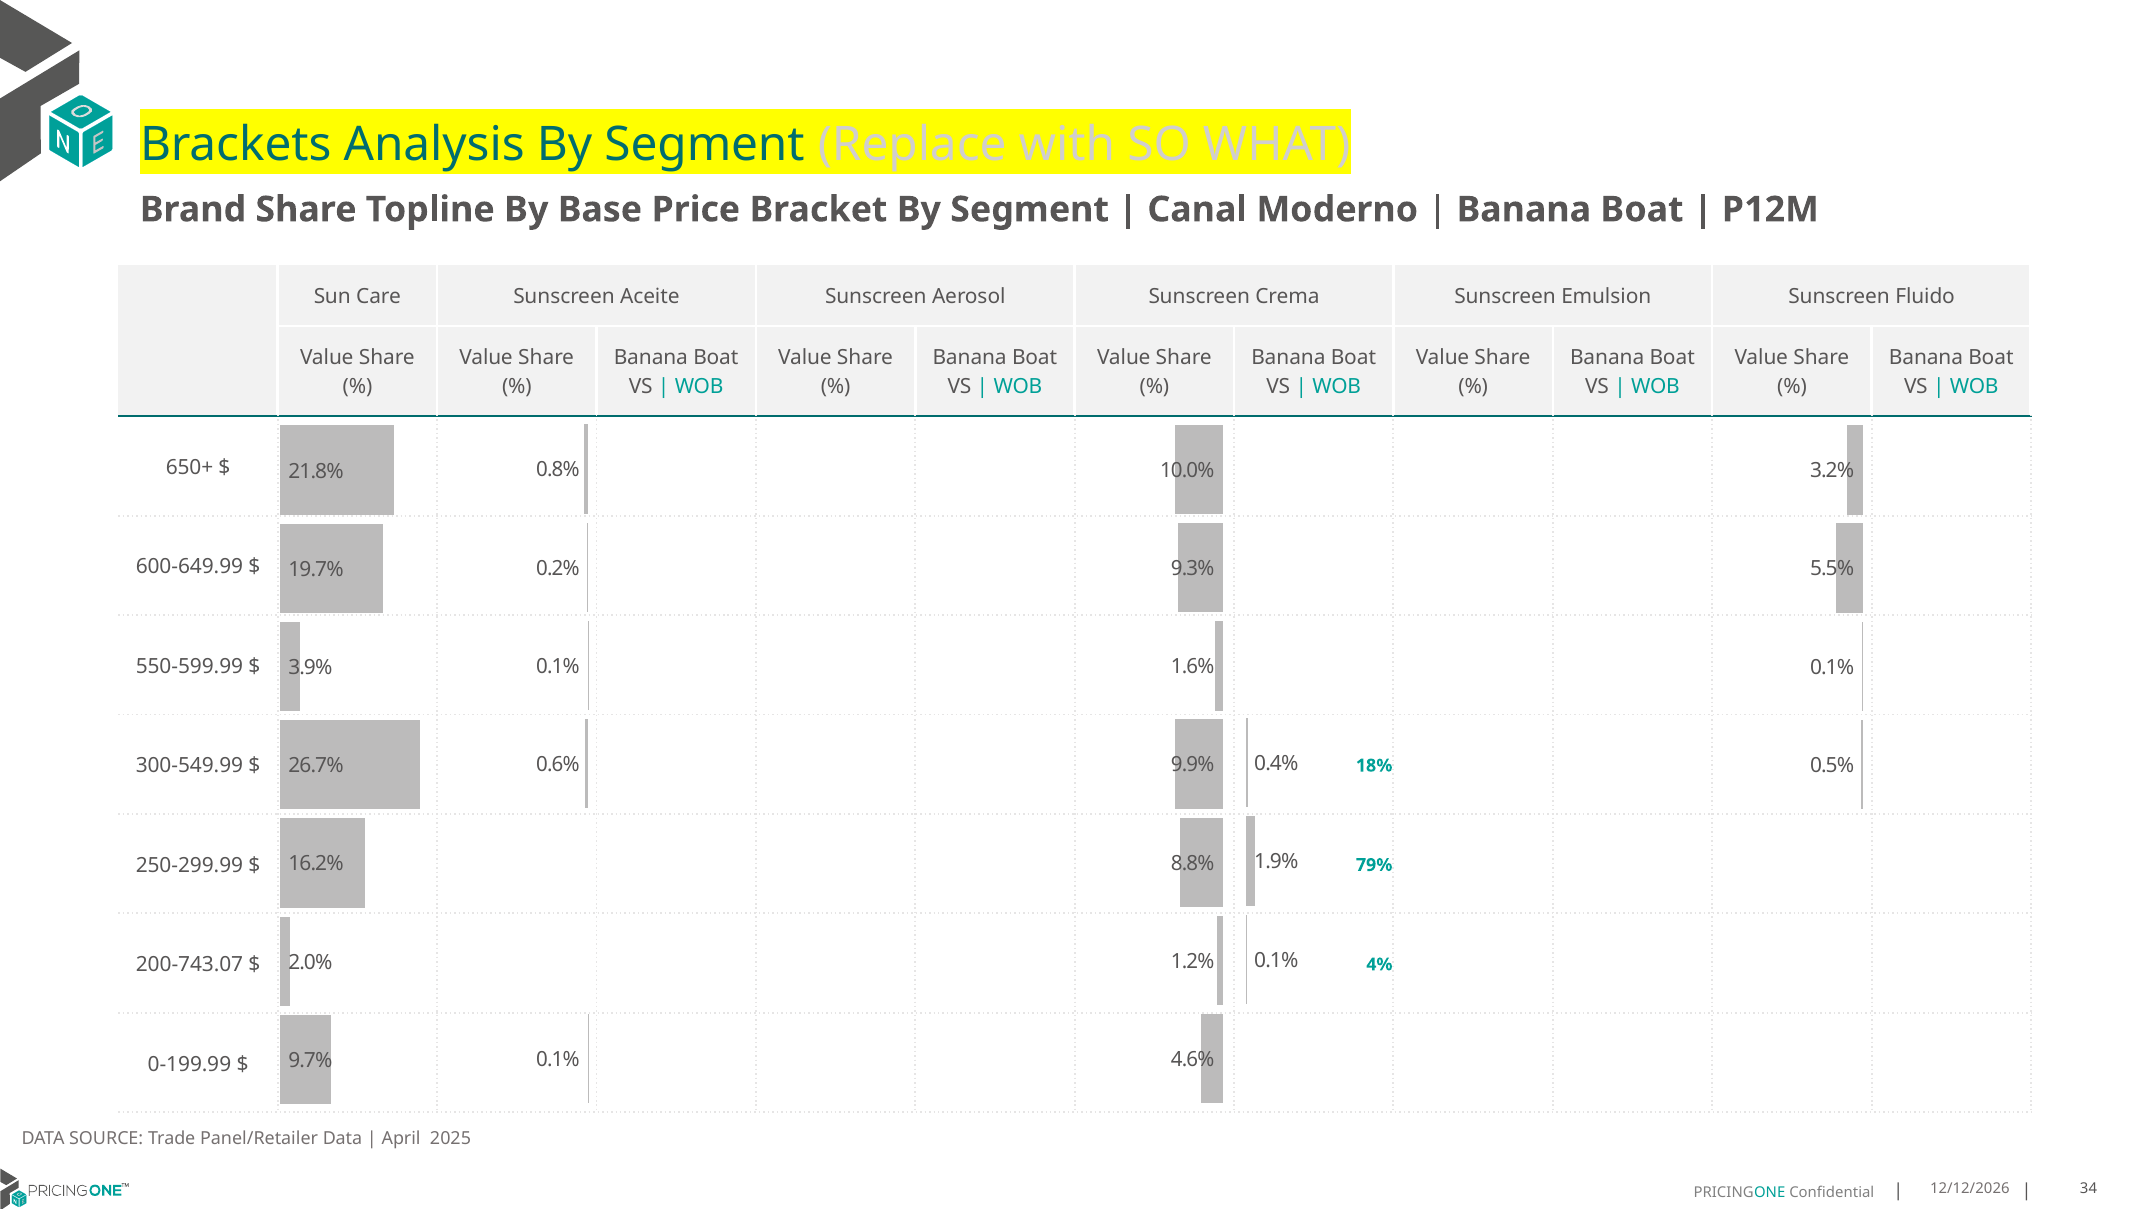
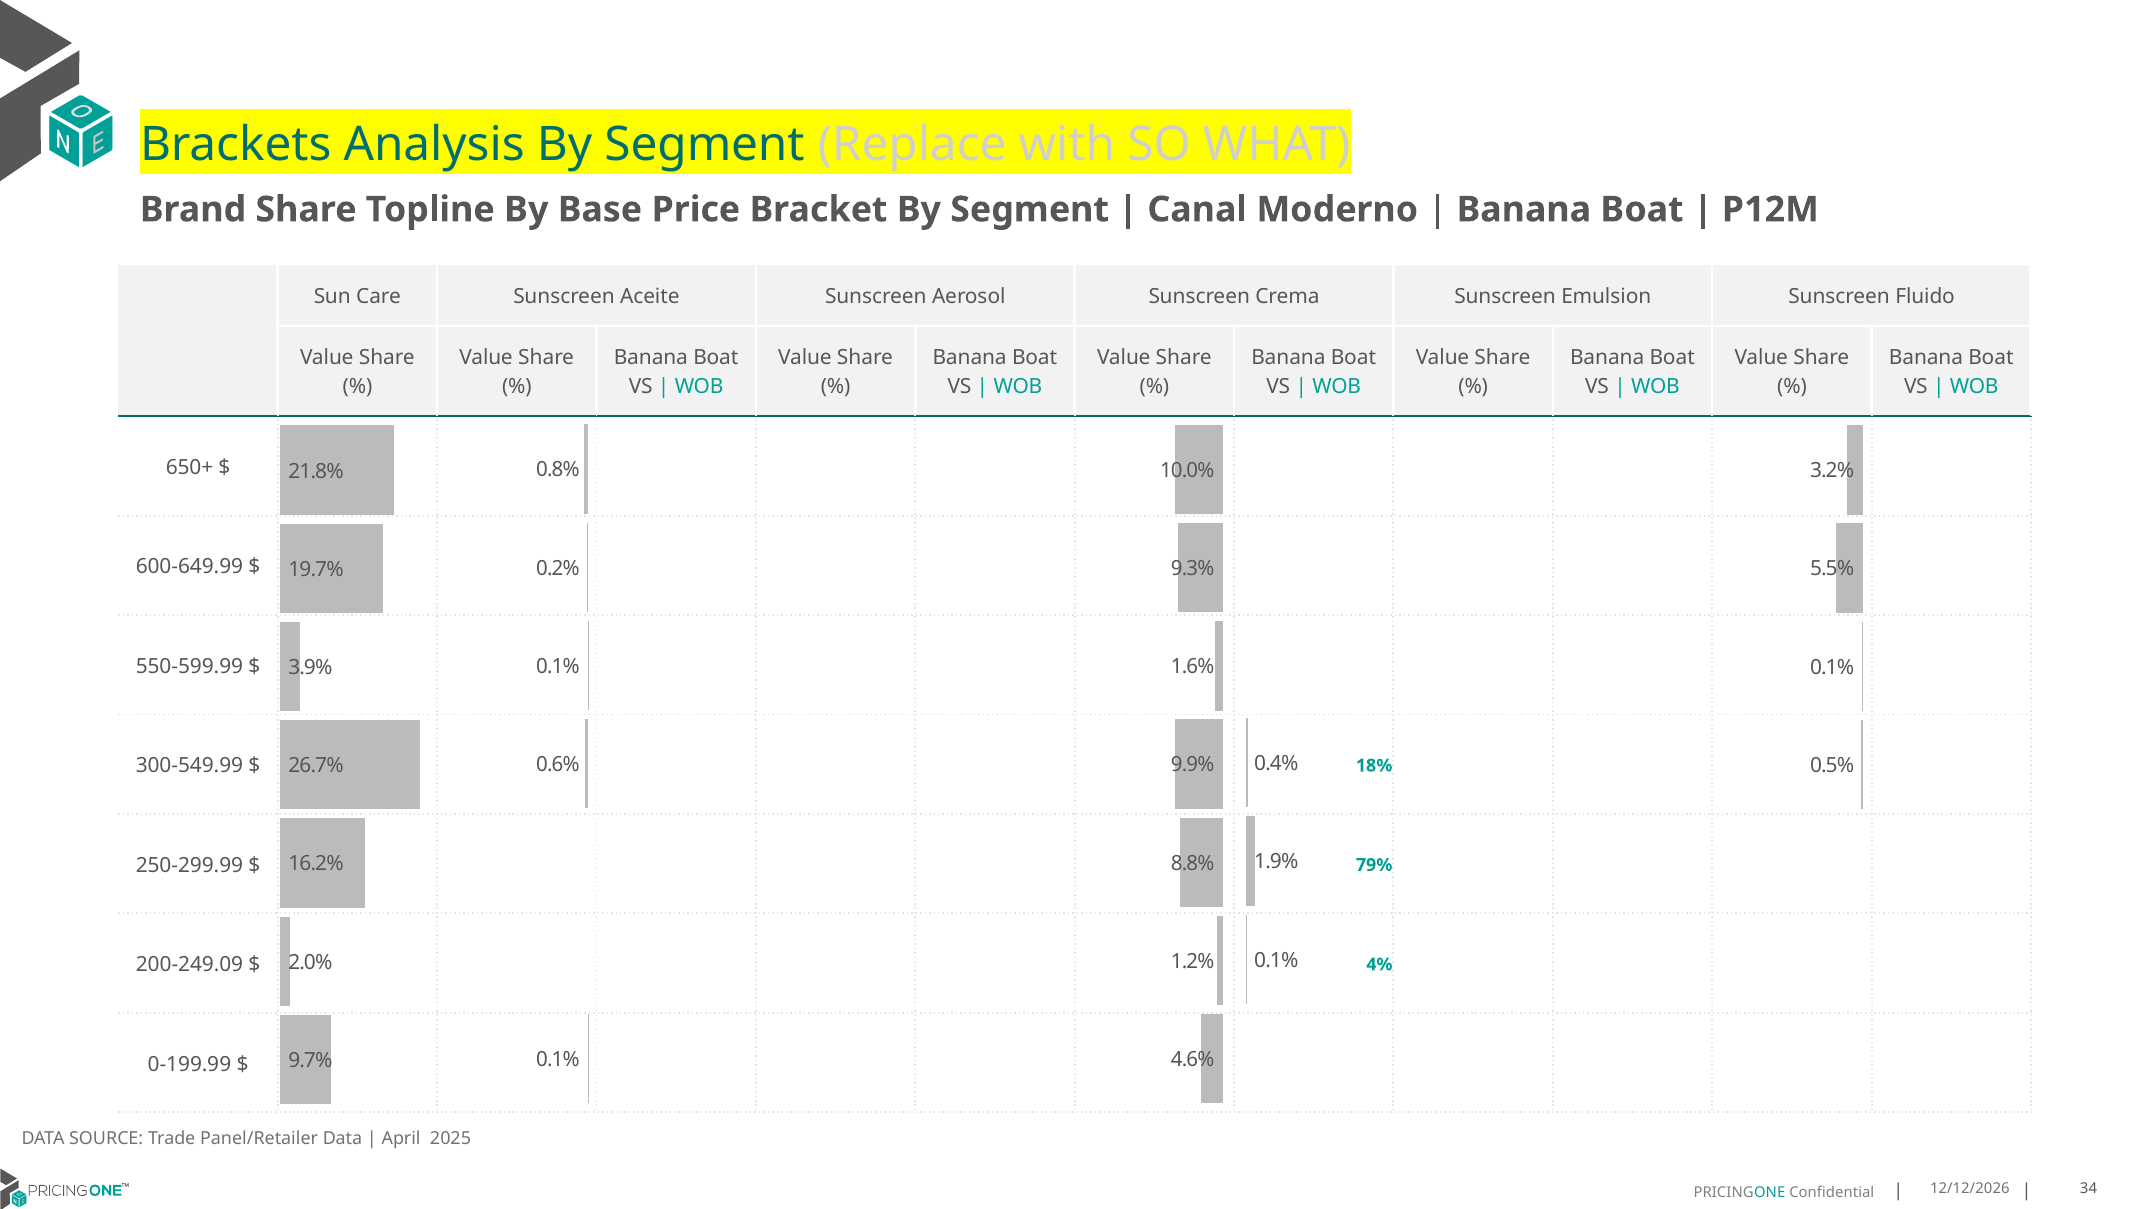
200-743.07: 200-743.07 -> 200-249.09
